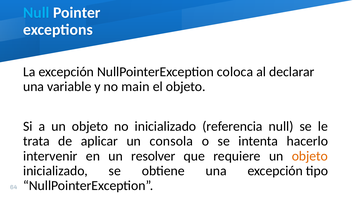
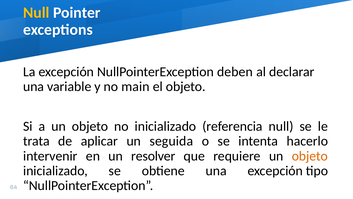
Null at (36, 13) colour: light blue -> yellow
coloca: coloca -> deben
consola: consola -> seguida
